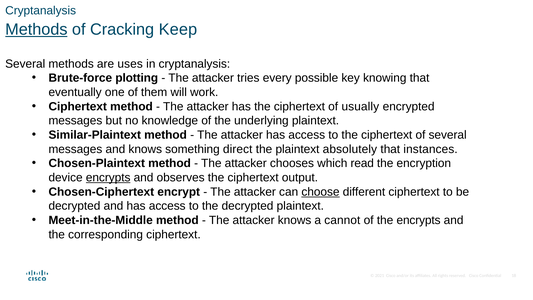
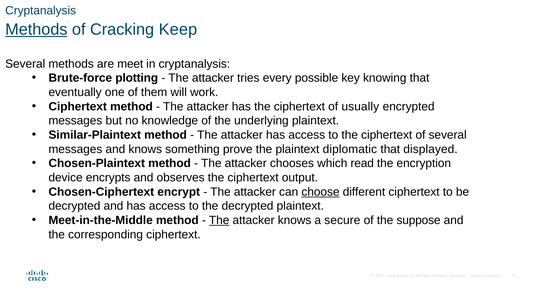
uses: uses -> meet
direct: direct -> prove
absolutely: absolutely -> diplomatic
instances: instances -> displayed
encrypts at (108, 177) underline: present -> none
The at (219, 220) underline: none -> present
cannot: cannot -> secure
the encrypts: encrypts -> suppose
